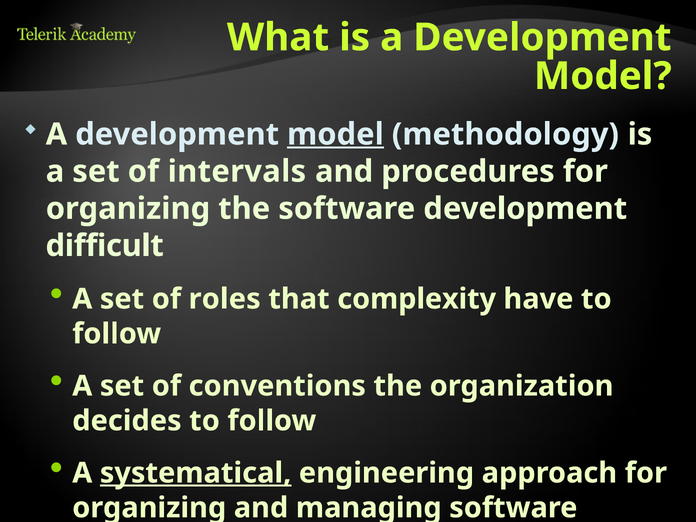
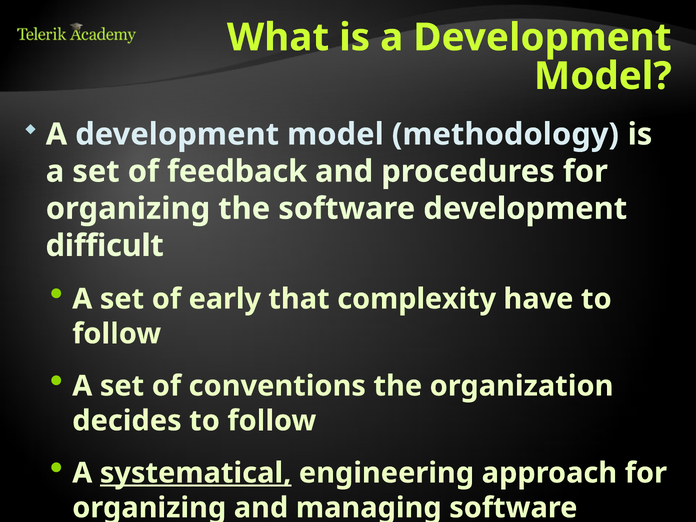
model at (335, 134) underline: present -> none
intervals: intervals -> feedback
roles: roles -> early
